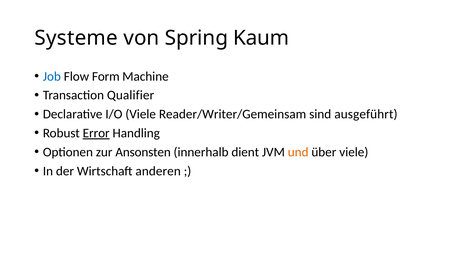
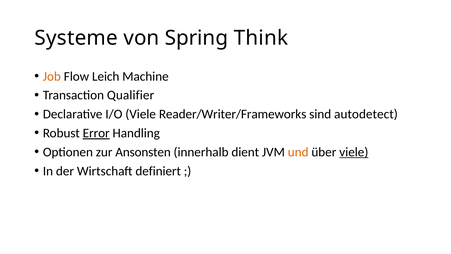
Kaum: Kaum -> Think
Job colour: blue -> orange
Form: Form -> Leich
Reader/Writer/Gemeinsam: Reader/Writer/Gemeinsam -> Reader/Writer/Frameworks
ausgeführt: ausgeführt -> autodetect
viele at (354, 152) underline: none -> present
anderen: anderen -> definiert
